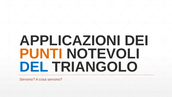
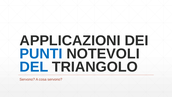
PUNTI colour: orange -> blue
